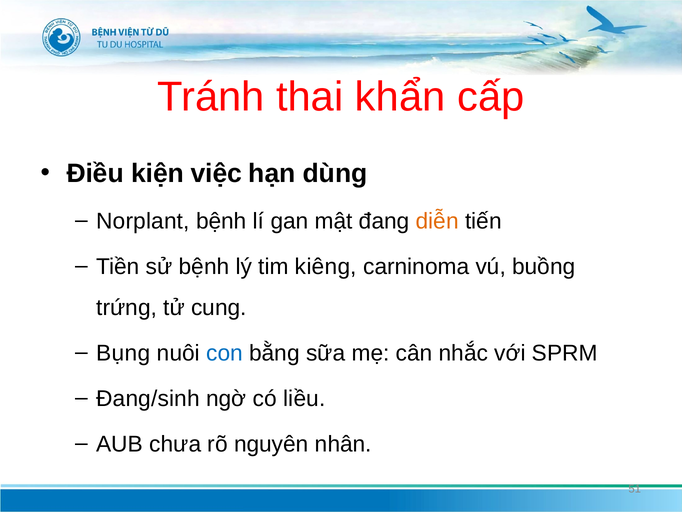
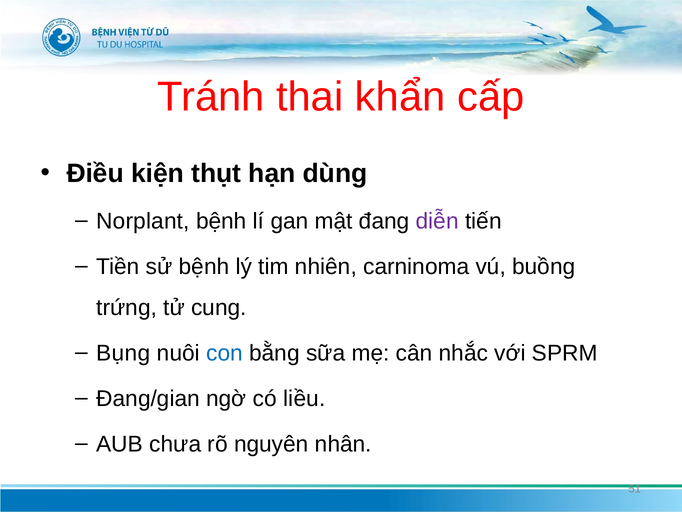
việc: việc -> thụt
diễn colour: orange -> purple
kiêng: kiêng -> nhiên
Đang/sinh: Đang/sinh -> Đang/gian
